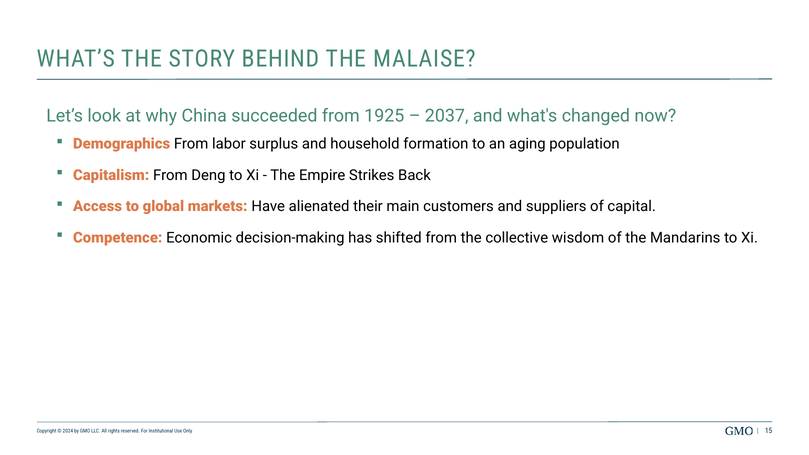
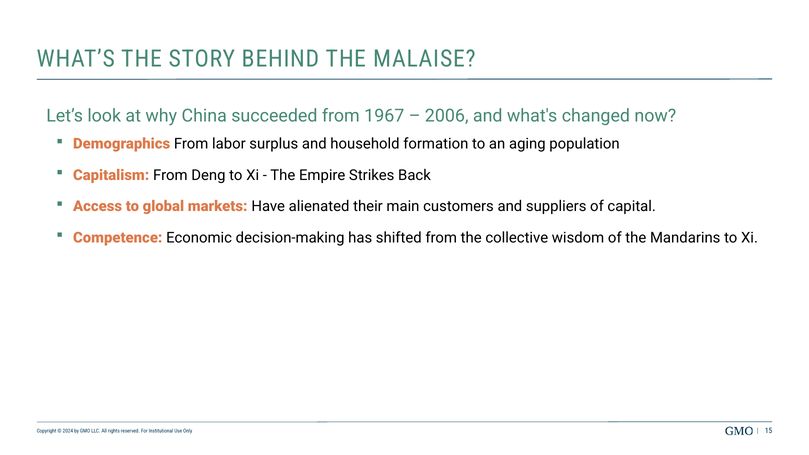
1925: 1925 -> 1967
2037: 2037 -> 2006
